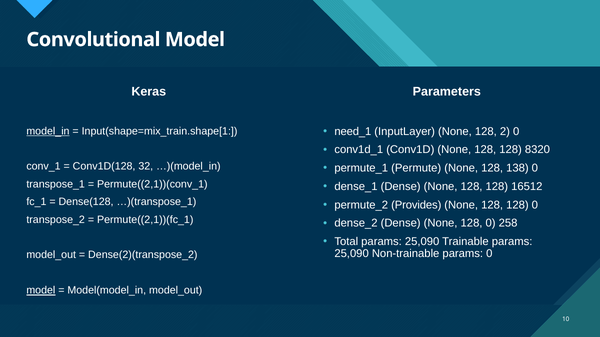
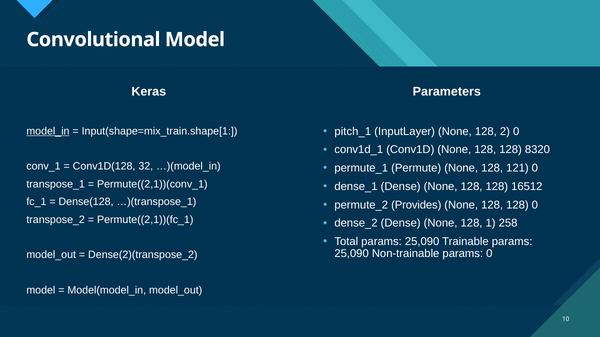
need_1: need_1 -> pitch_1
138: 138 -> 121
None 128 0: 0 -> 1
model at (41, 291) underline: present -> none
